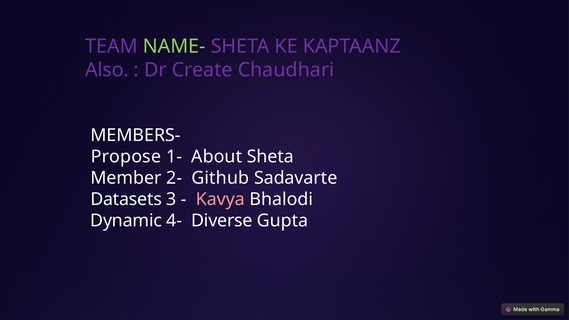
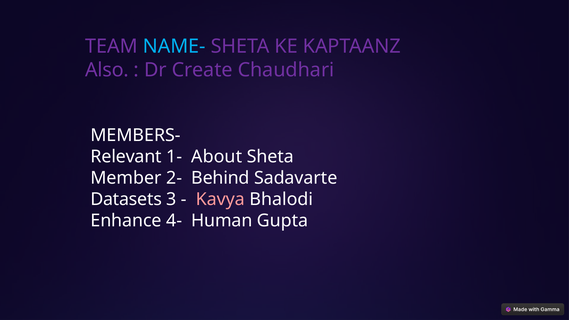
NAME- colour: light green -> light blue
Propose: Propose -> Relevant
Github: Github -> Behind
Dynamic: Dynamic -> Enhance
Diverse: Diverse -> Human
